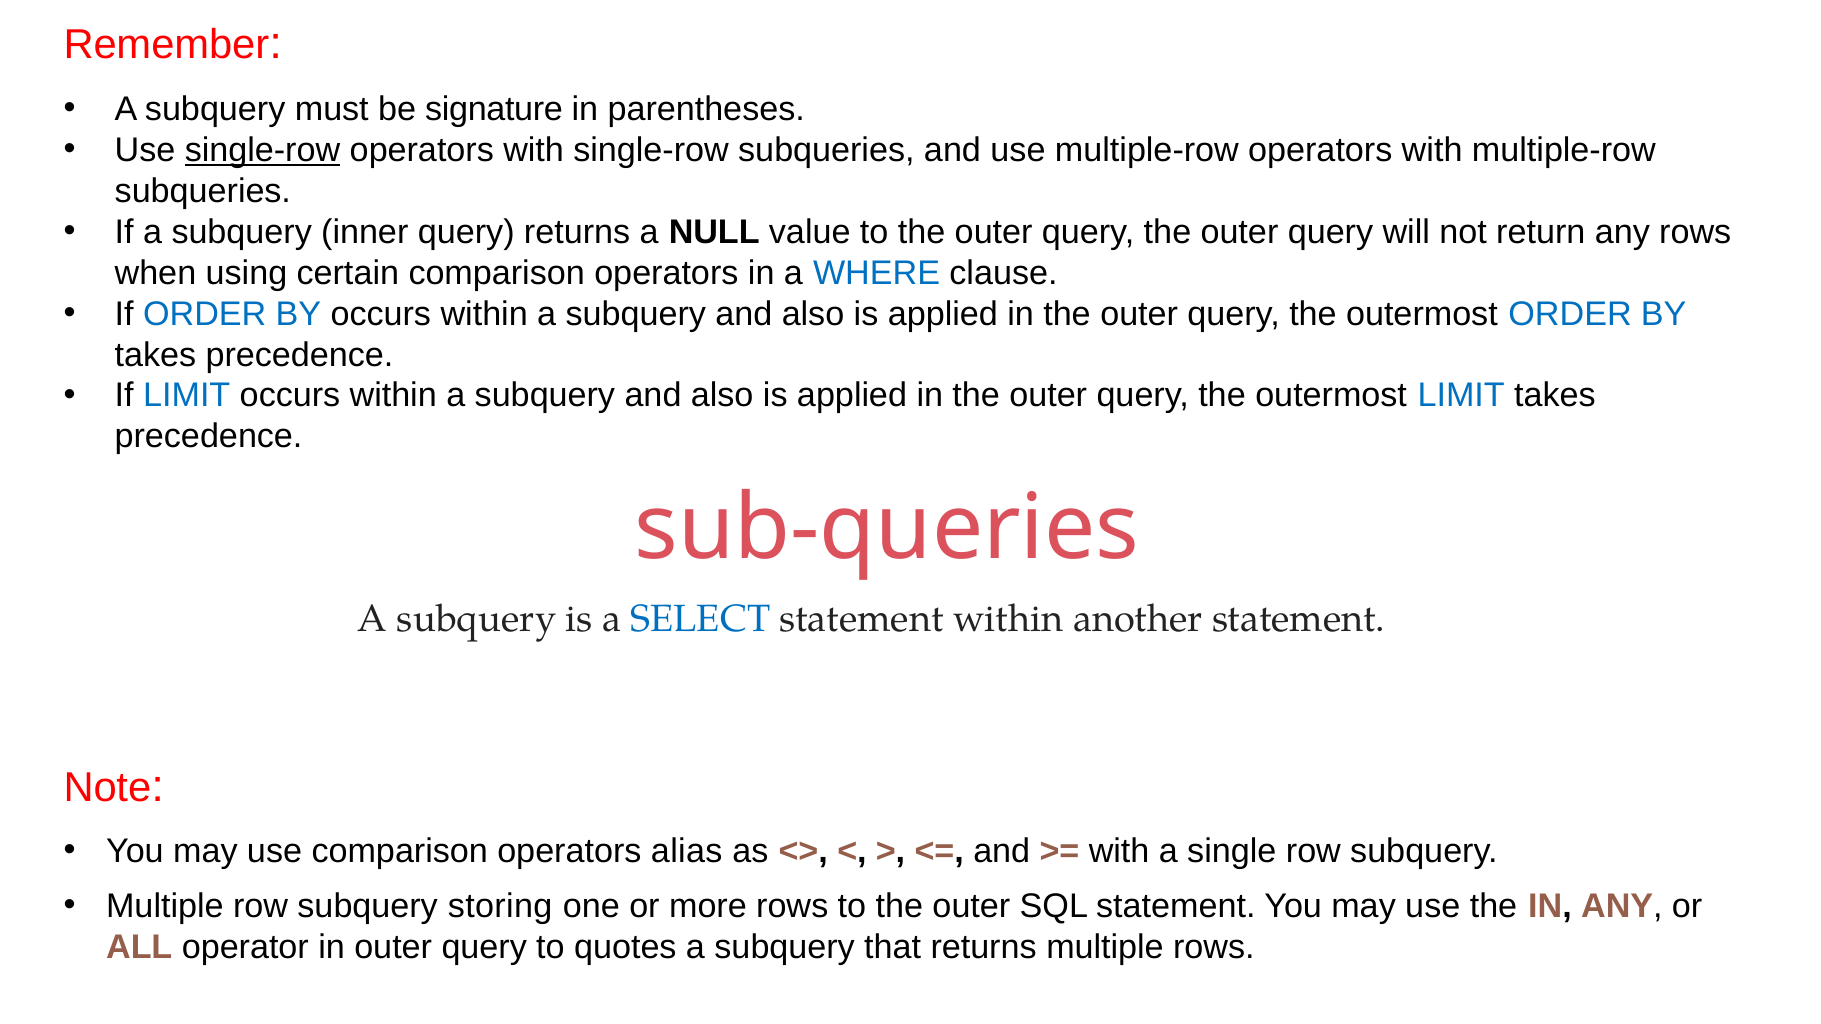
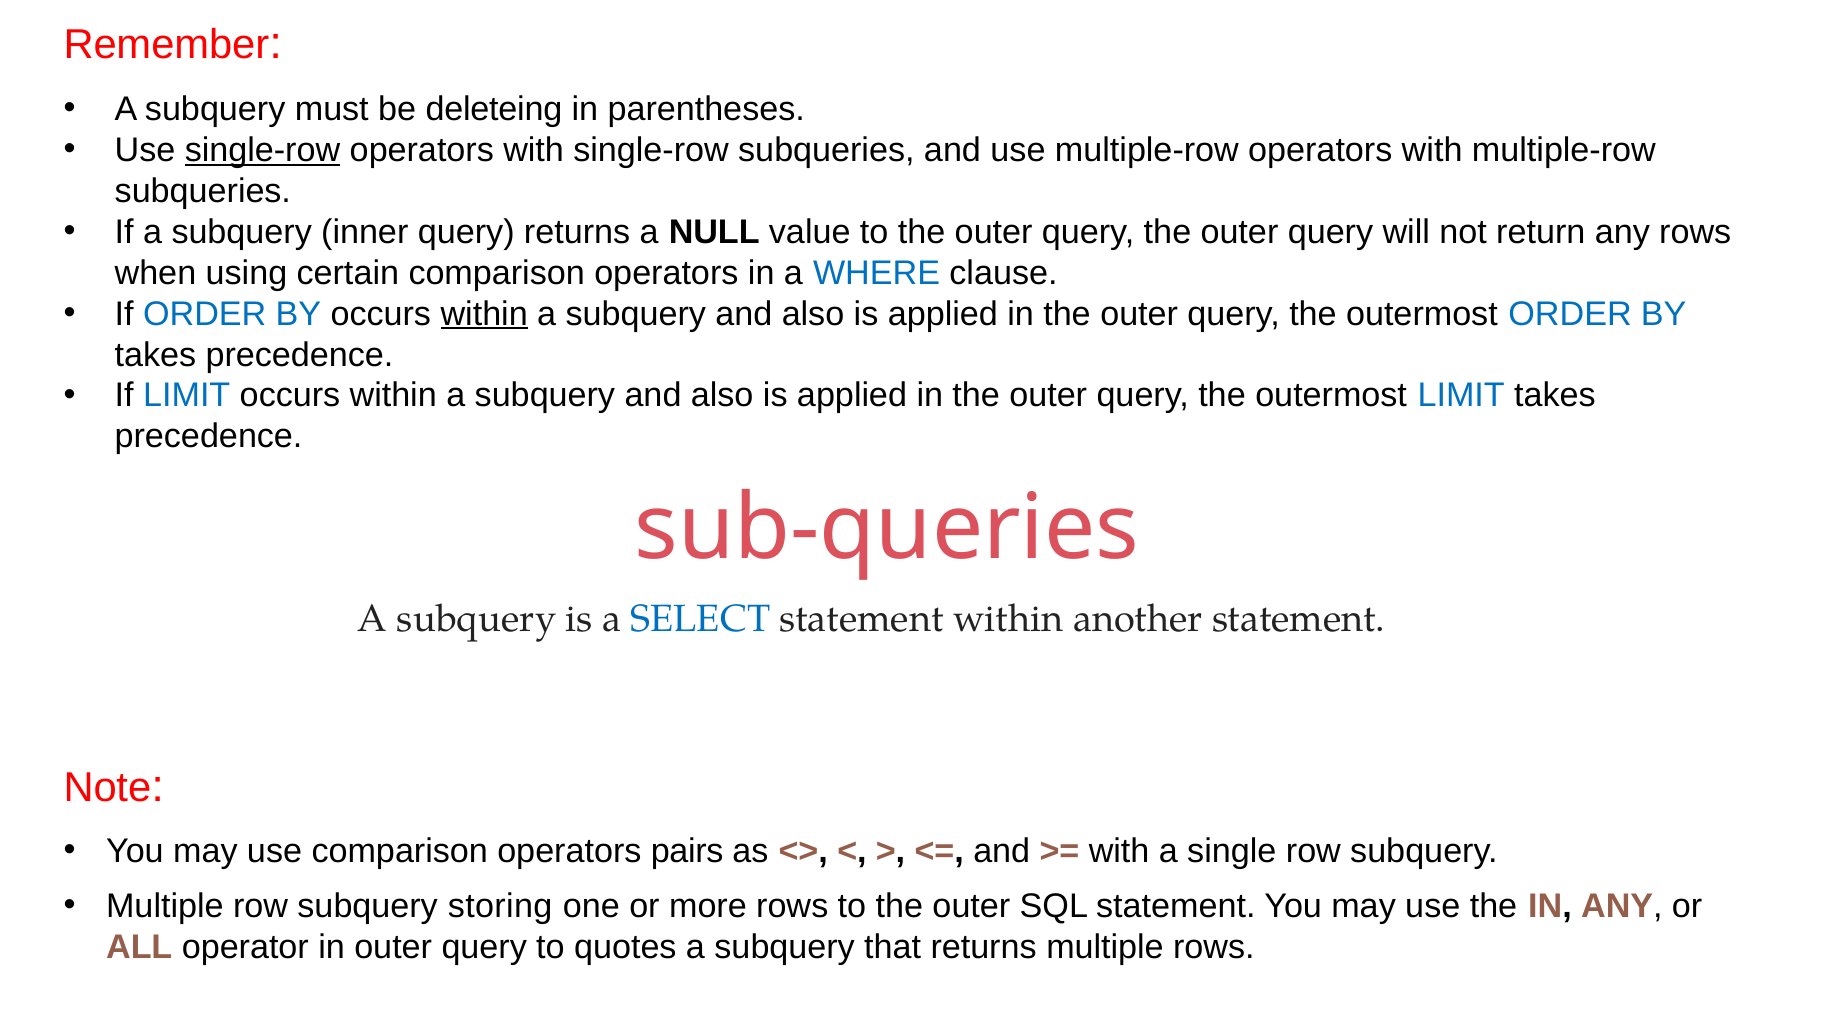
signature: signature -> deleteing
within at (484, 314) underline: none -> present
alias: alias -> pairs
